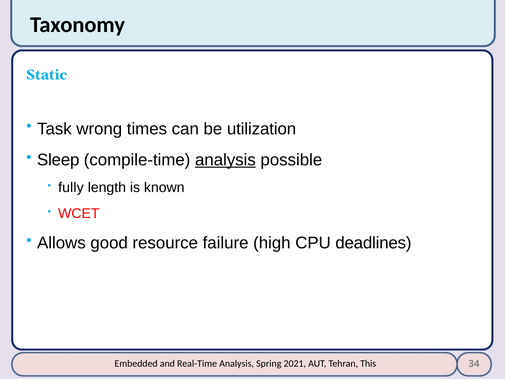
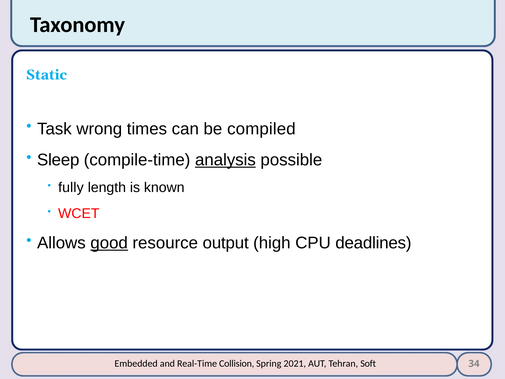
utilization: utilization -> compiled
good underline: none -> present
failure: failure -> output
Real-Time Analysis: Analysis -> Collision
This: This -> Soft
